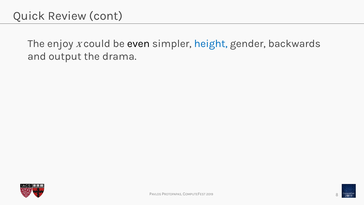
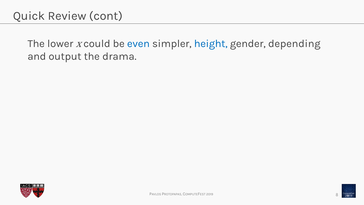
enjoy: enjoy -> lower
even colour: black -> blue
backwards: backwards -> depending
